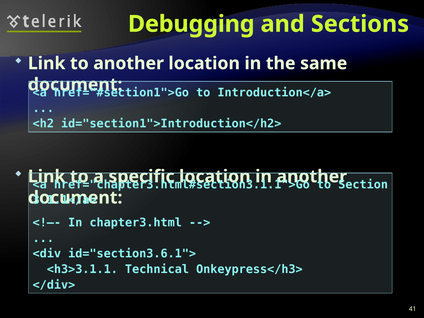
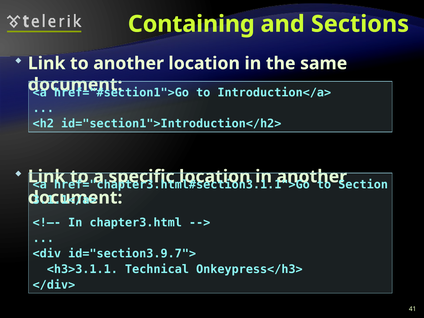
Debugging: Debugging -> Containing
id="section3.6.1">: id="section3.6.1"> -> id="section3.9.7">
